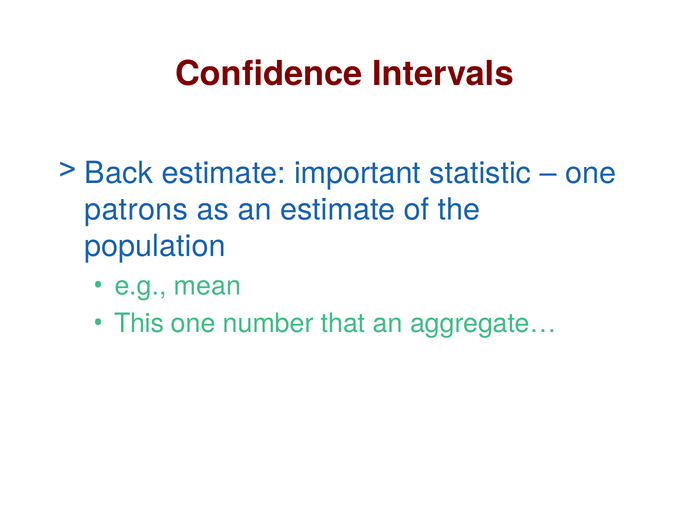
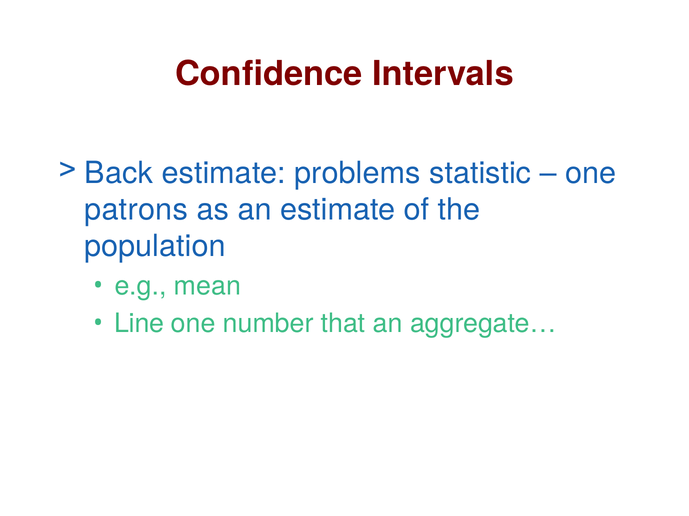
important: important -> problems
This: This -> Line
